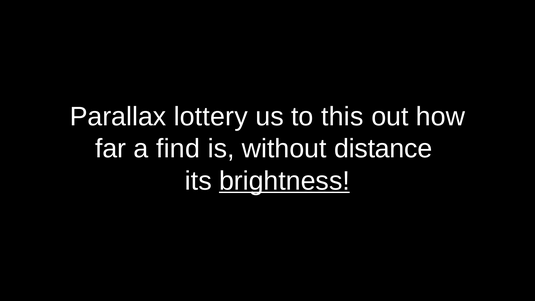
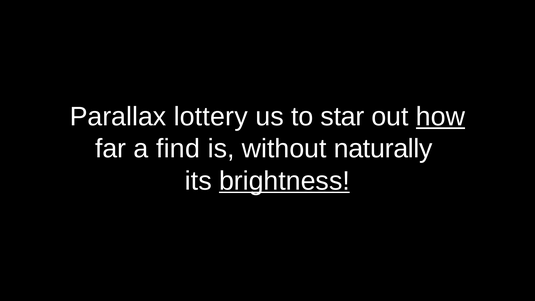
this: this -> star
how underline: none -> present
distance: distance -> naturally
